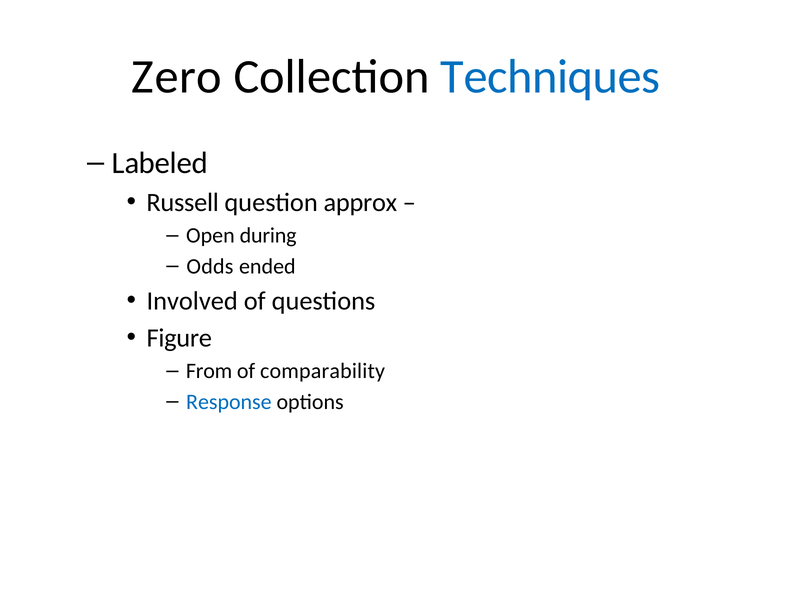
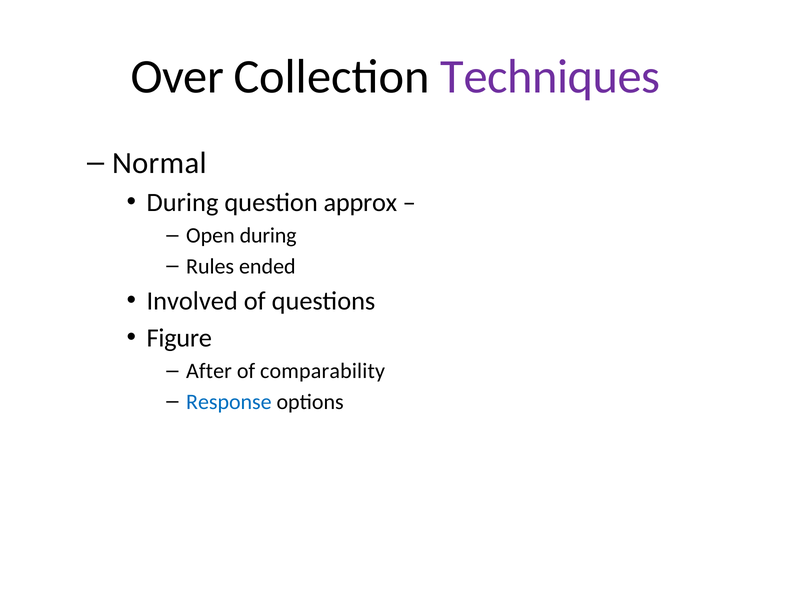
Zero: Zero -> Over
Techniques colour: blue -> purple
Labeled: Labeled -> Normal
Russell at (183, 203): Russell -> During
Odds: Odds -> Rules
From: From -> After
